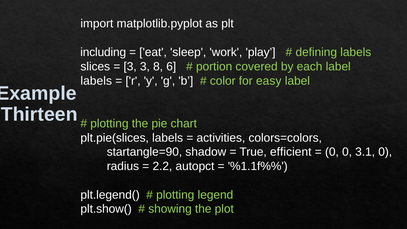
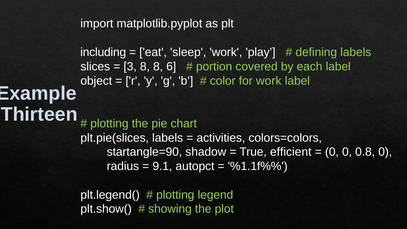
3 3: 3 -> 8
labels at (96, 81): labels -> object
for easy: easy -> work
3.1: 3.1 -> 0.8
2.2: 2.2 -> 9.1
